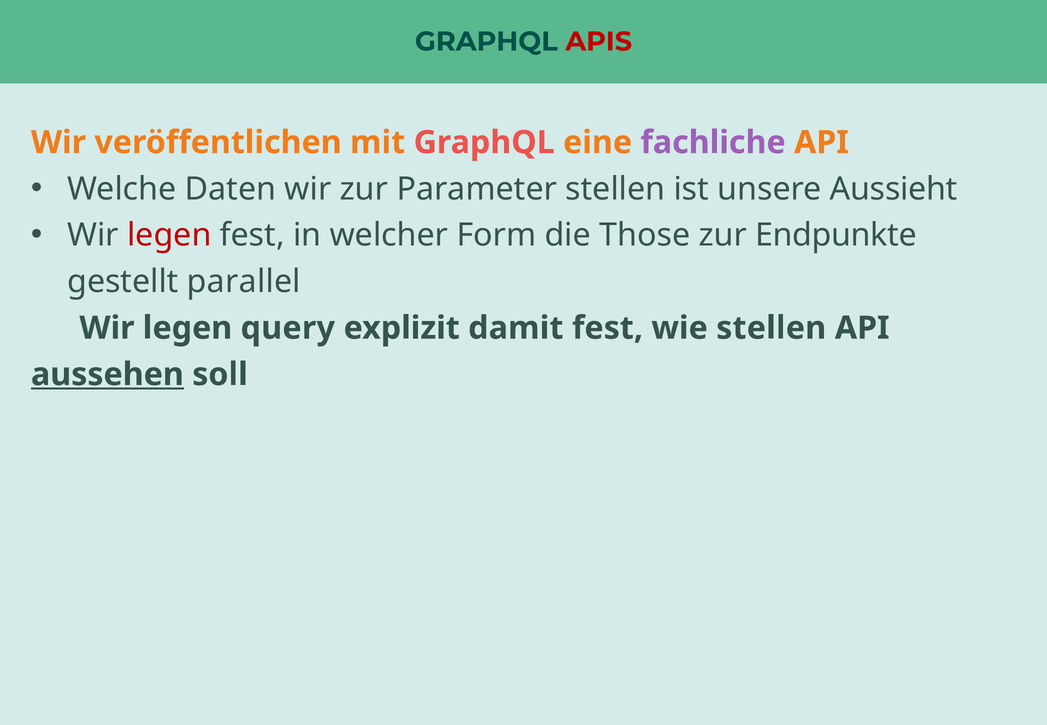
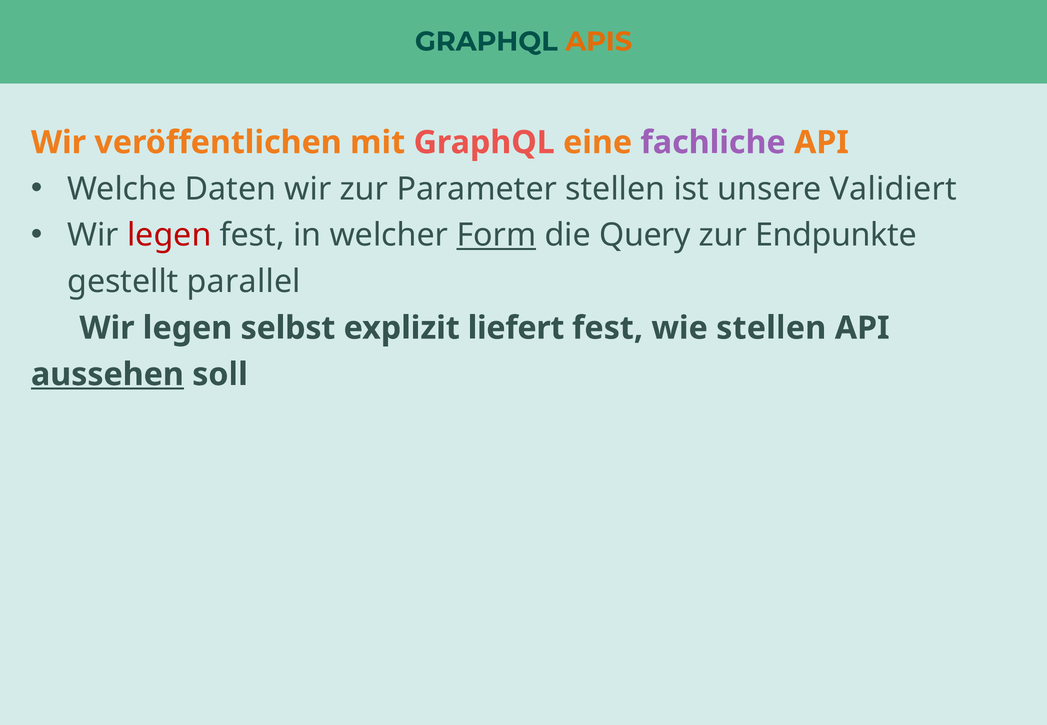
APIS colour: red -> orange
Aussieht: Aussieht -> Validiert
Form underline: none -> present
Those: Those -> Query
query: query -> selbst
damit: damit -> liefert
